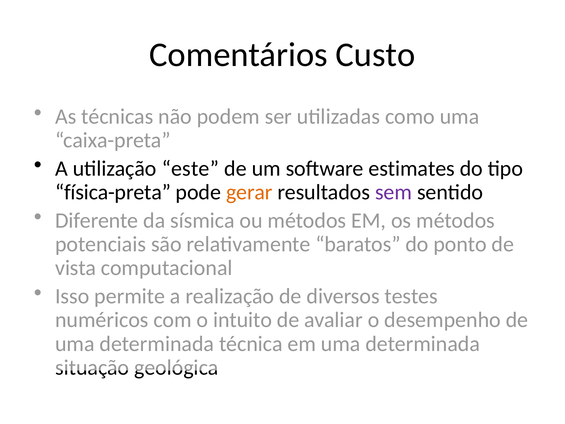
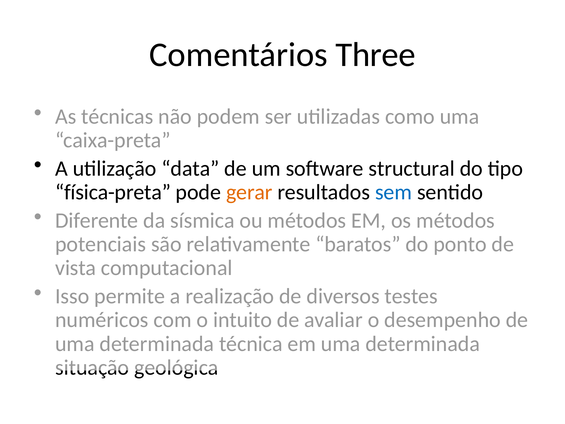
Custo: Custo -> Three
este: este -> data
estimates: estimates -> structural
sem colour: purple -> blue
